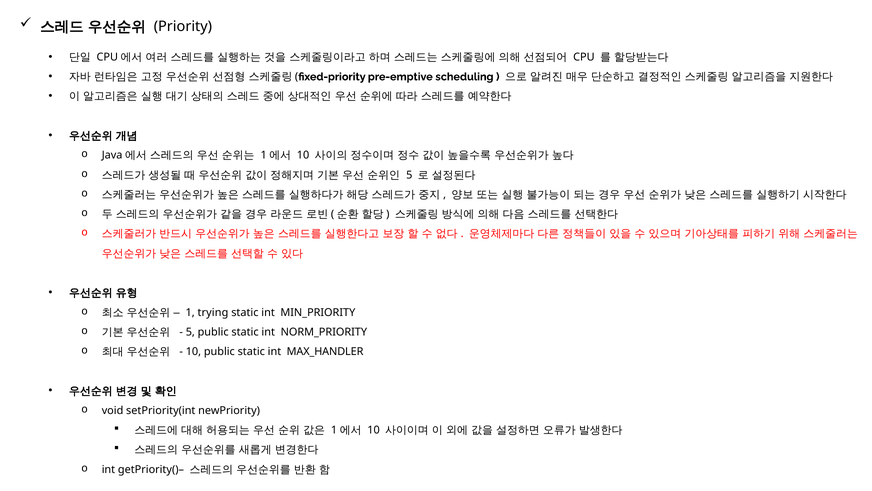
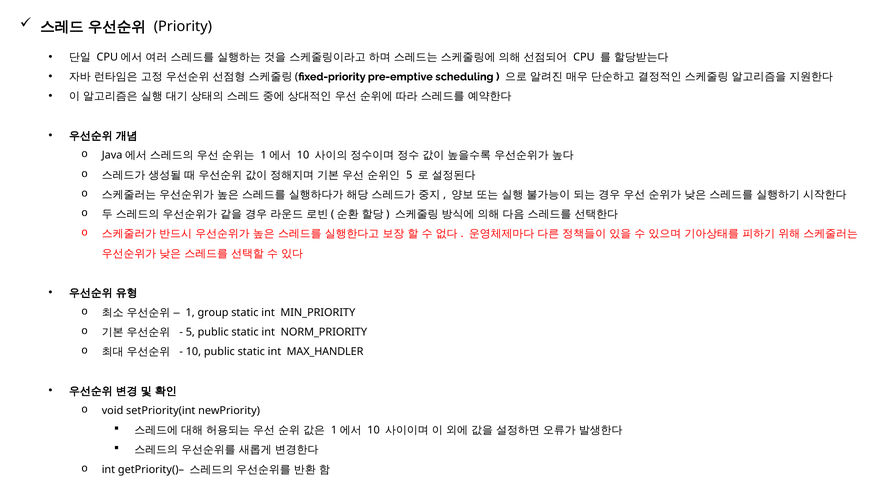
trying: trying -> group
